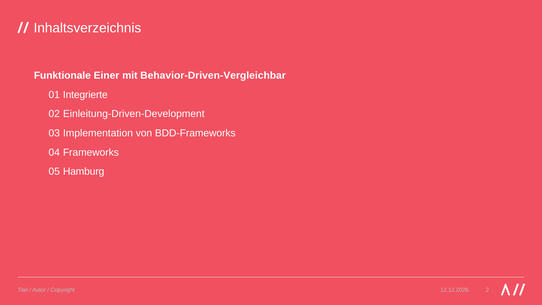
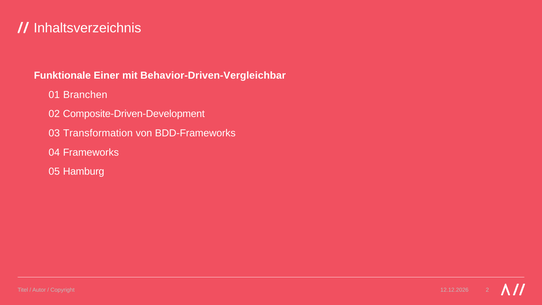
Integrierte: Integrierte -> Branchen
Einleitung-Driven-Development: Einleitung-Driven-Development -> Composite-Driven-Development
Implementation: Implementation -> Transformation
